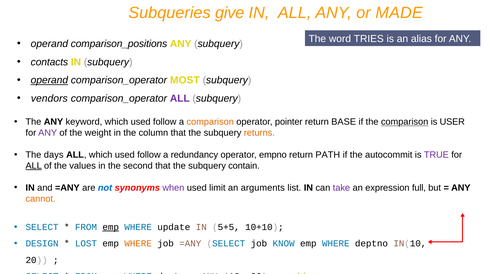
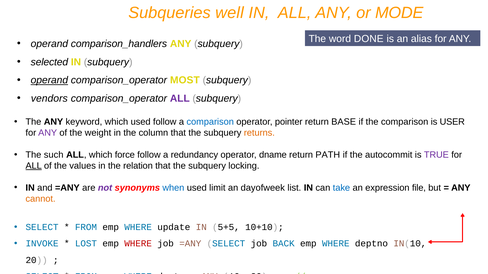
give: give -> well
MADE: MADE -> MODE
TRIES: TRIES -> DONE
comparison_positions: comparison_positions -> comparison_handlers
contacts: contacts -> selected
comparison at (210, 122) colour: orange -> blue
comparison at (405, 122) underline: present -> none
days: days -> such
ALL which used: used -> force
empno: empno -> dname
second: second -> relation
contain: contain -> locking
not colour: blue -> purple
when colour: purple -> blue
arguments: arguments -> dayofweek
take colour: purple -> blue
full: full -> file
emp at (111, 228) underline: present -> none
DESIGN: DESIGN -> INVOKE
WHERE at (138, 244) colour: orange -> red
KNOW: KNOW -> BACK
